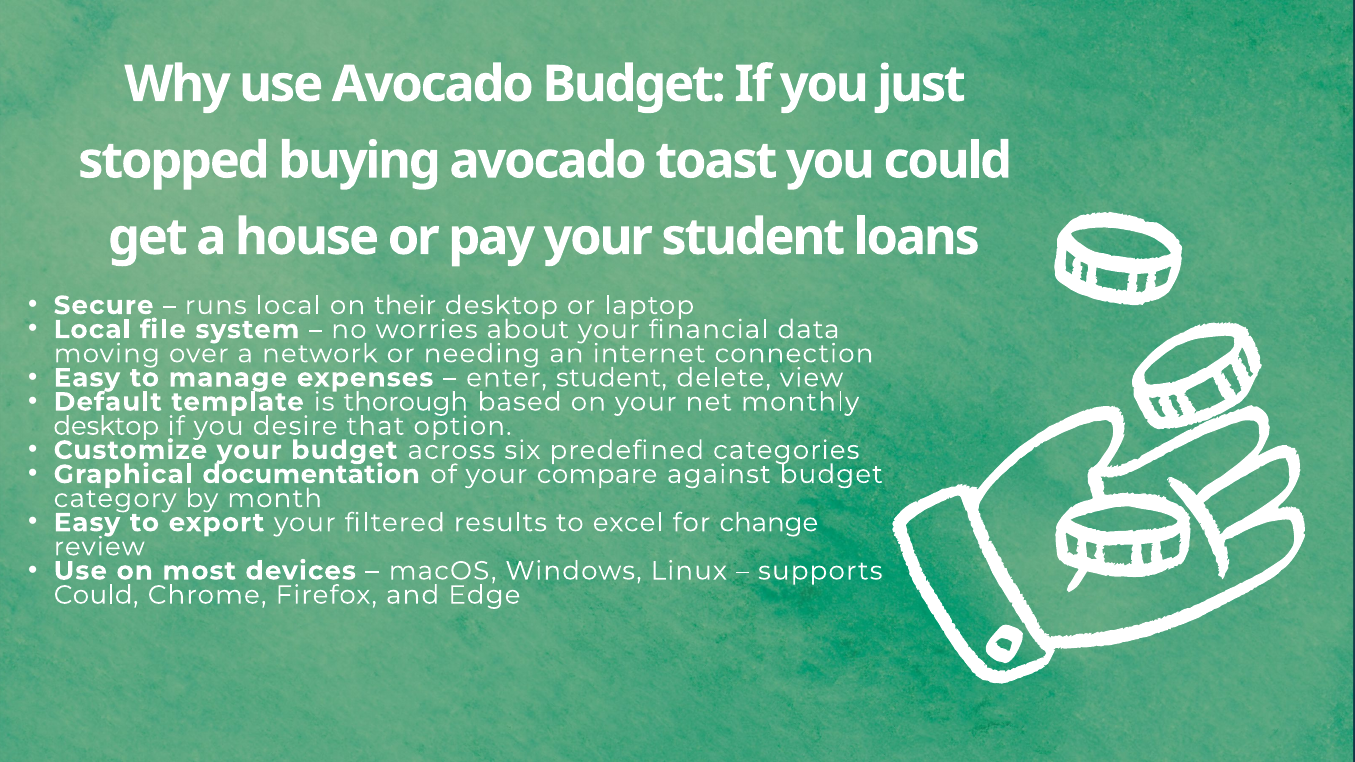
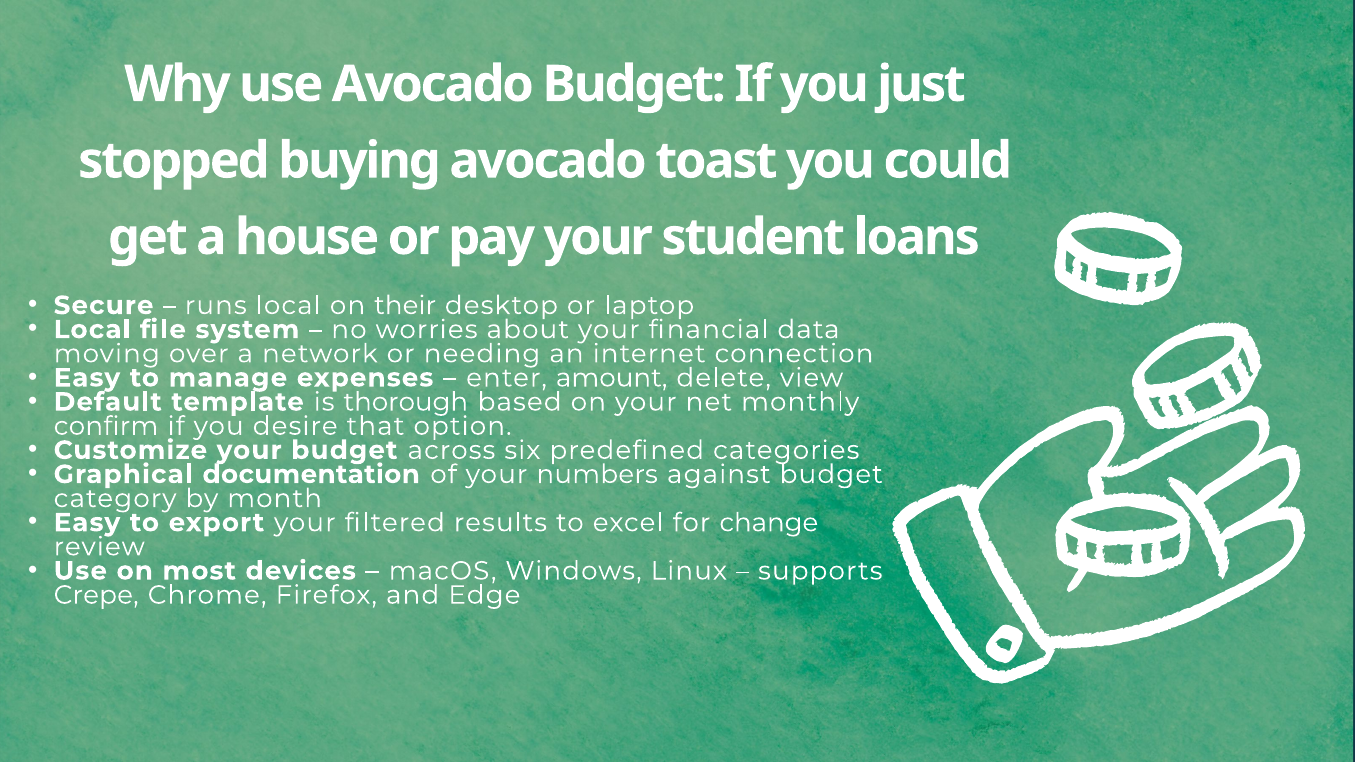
enter student: student -> amount
desktop at (106, 426): desktop -> confirm
compare: compare -> numbers
Could at (96, 595): Could -> Crepe
